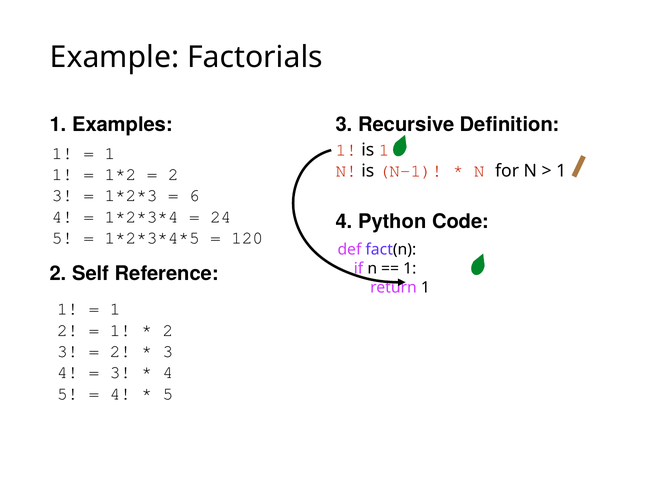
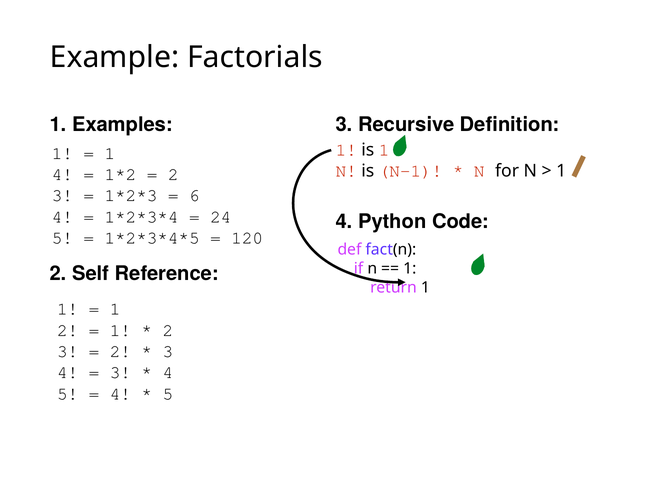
1 at (62, 174): 1 -> 4
